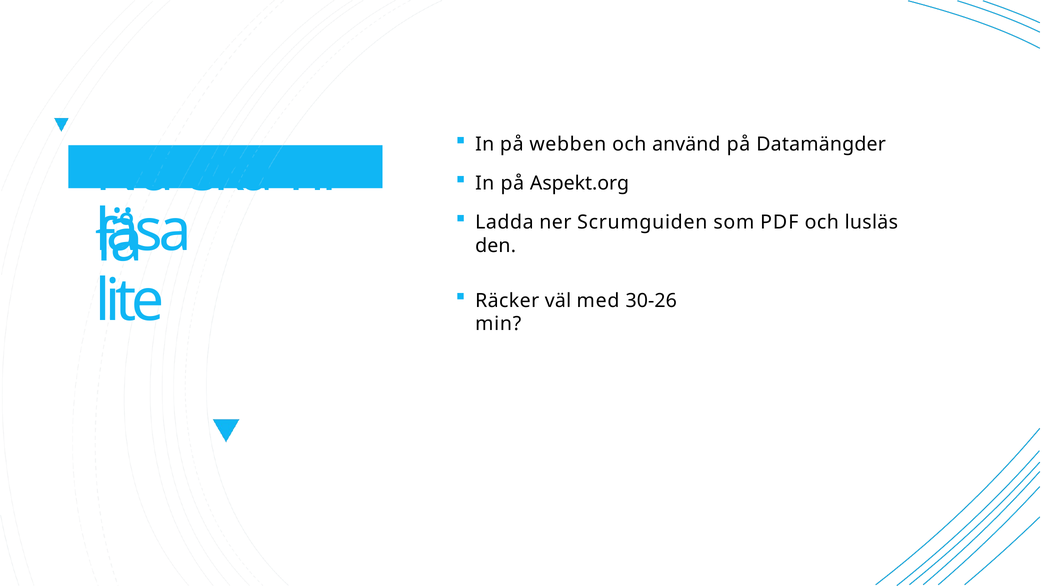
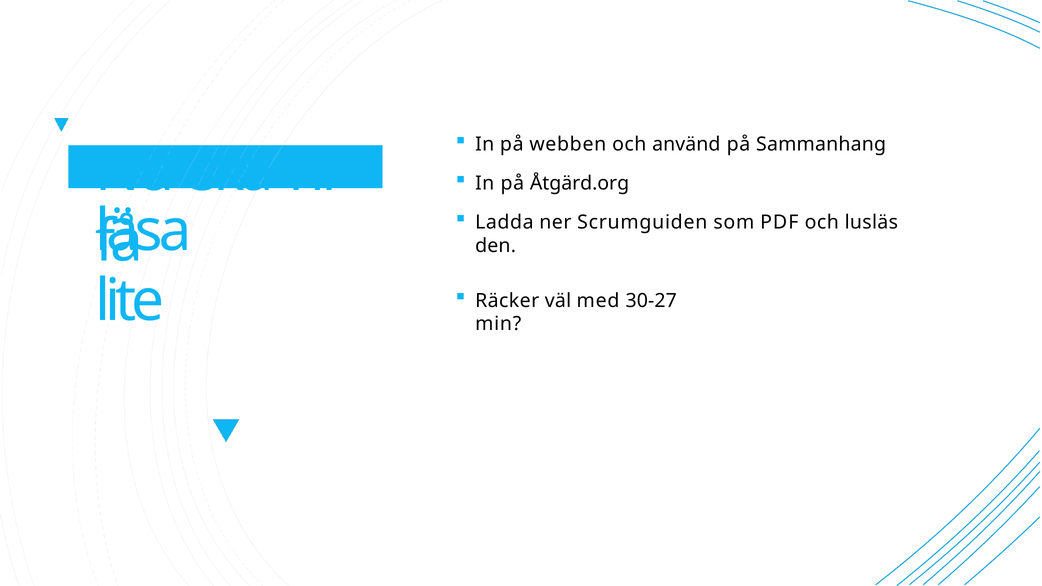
Datamängder: Datamängder -> Sammanhang
Aspekt.org: Aspekt.org -> Åtgärd.org
30-26: 30-26 -> 30-27
